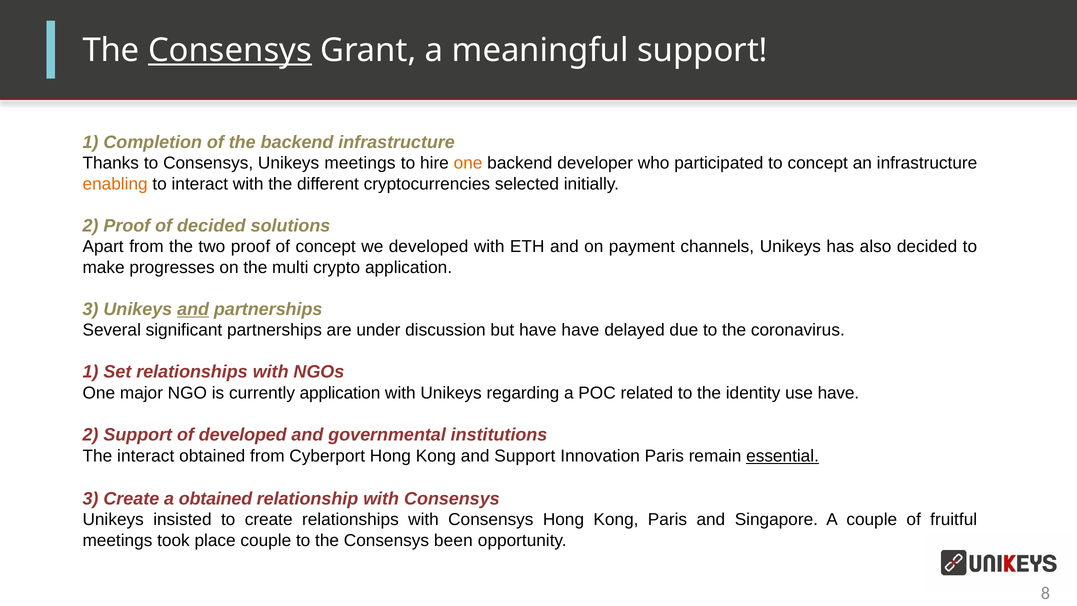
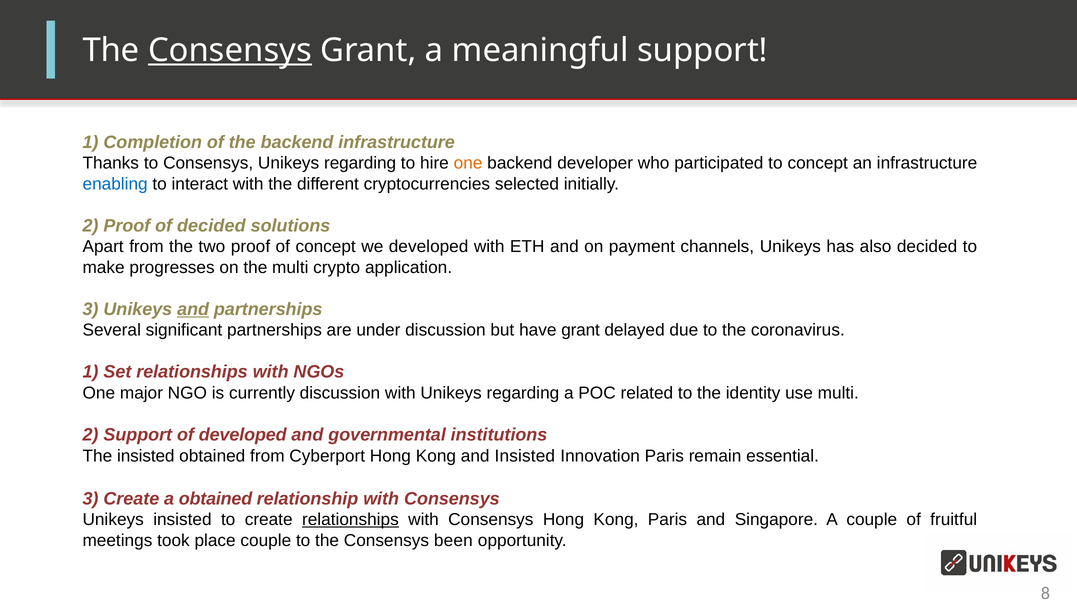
Consensys Unikeys meetings: meetings -> regarding
enabling colour: orange -> blue
have have: have -> grant
currently application: application -> discussion
use have: have -> multi
The interact: interact -> insisted
and Support: Support -> Insisted
essential underline: present -> none
relationships at (350, 520) underline: none -> present
